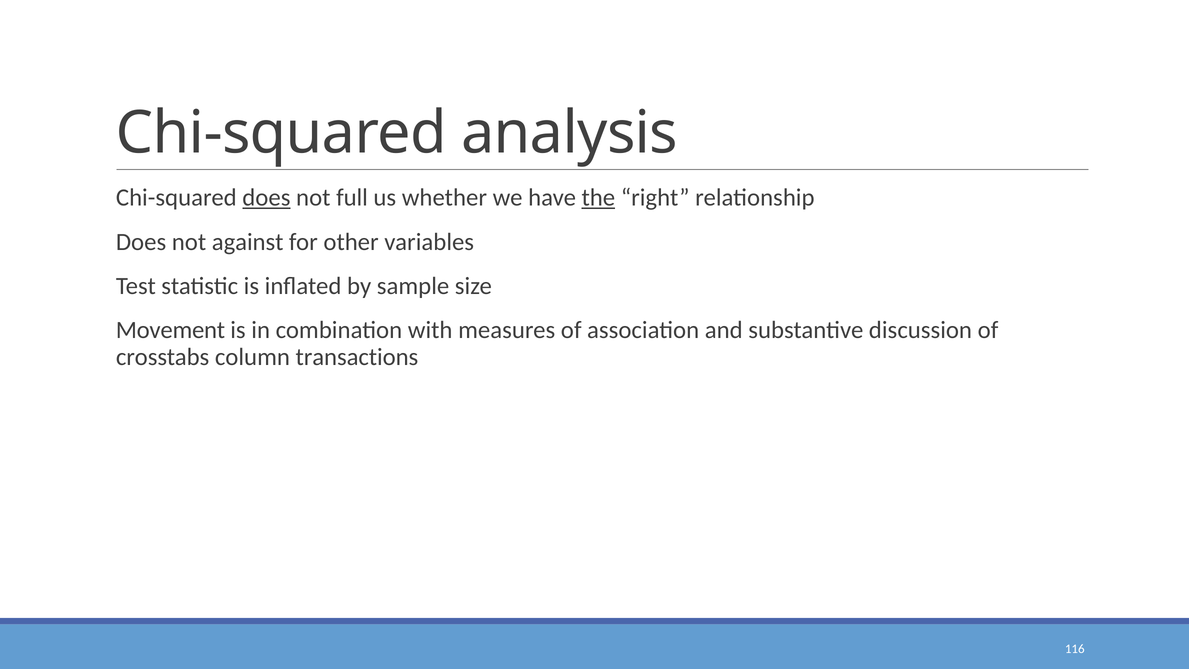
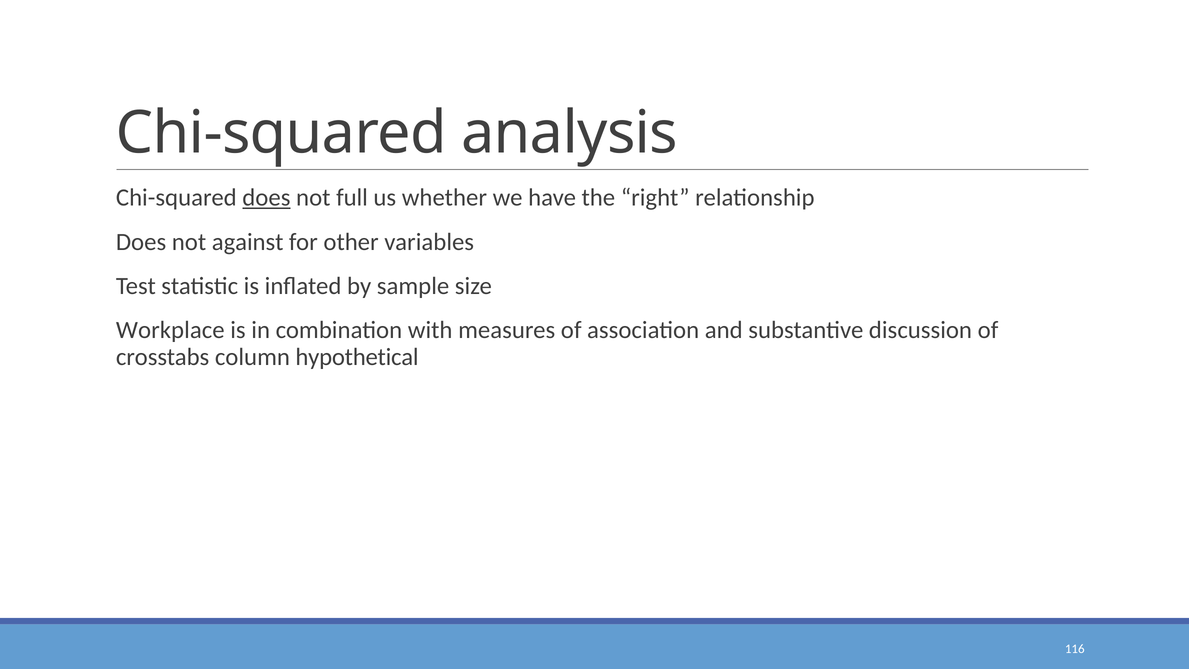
the underline: present -> none
Movement: Movement -> Workplace
transactions: transactions -> hypothetical
